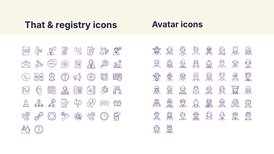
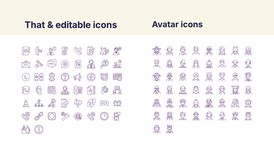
registry: registry -> editable
